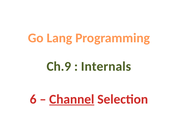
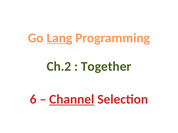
Lang underline: none -> present
Ch.9: Ch.9 -> Ch.2
Internals: Internals -> Together
